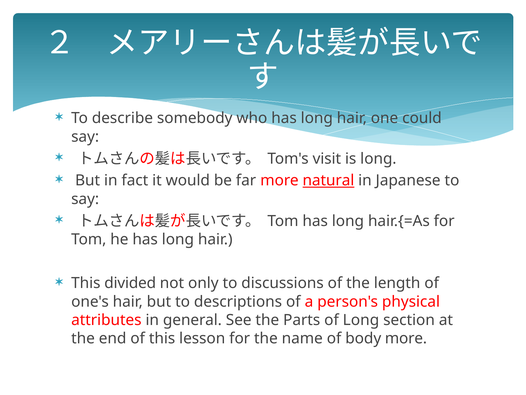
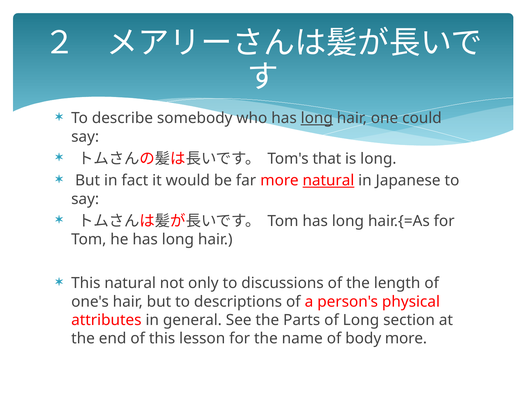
long at (317, 118) underline: none -> present
visit: visit -> that
This divided: divided -> natural
